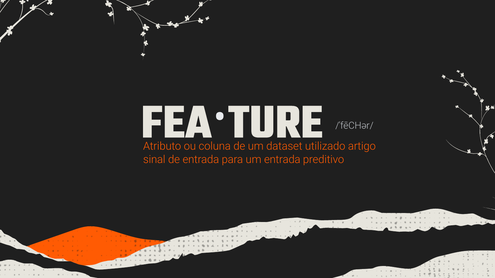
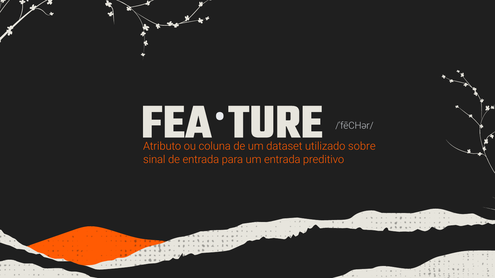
artigo: artigo -> sobre
